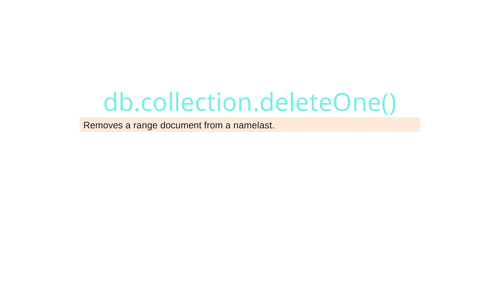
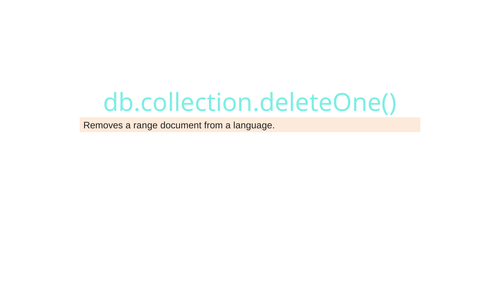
namelast: namelast -> language
